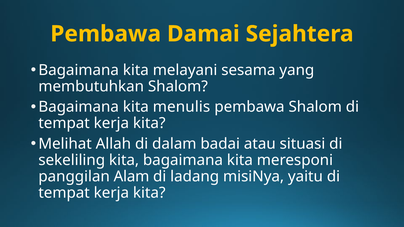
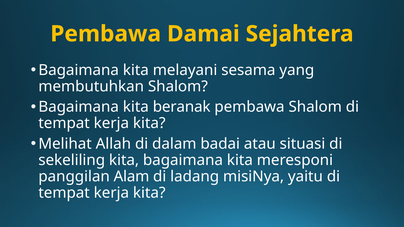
menulis: menulis -> beranak
